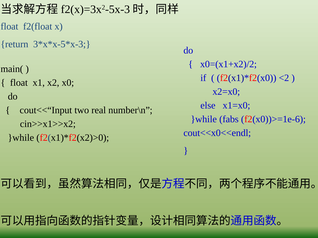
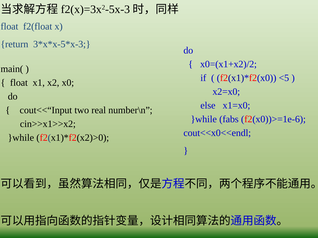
<2: <2 -> <5
